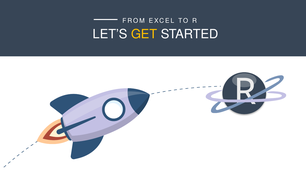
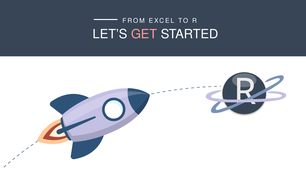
GET colour: yellow -> pink
